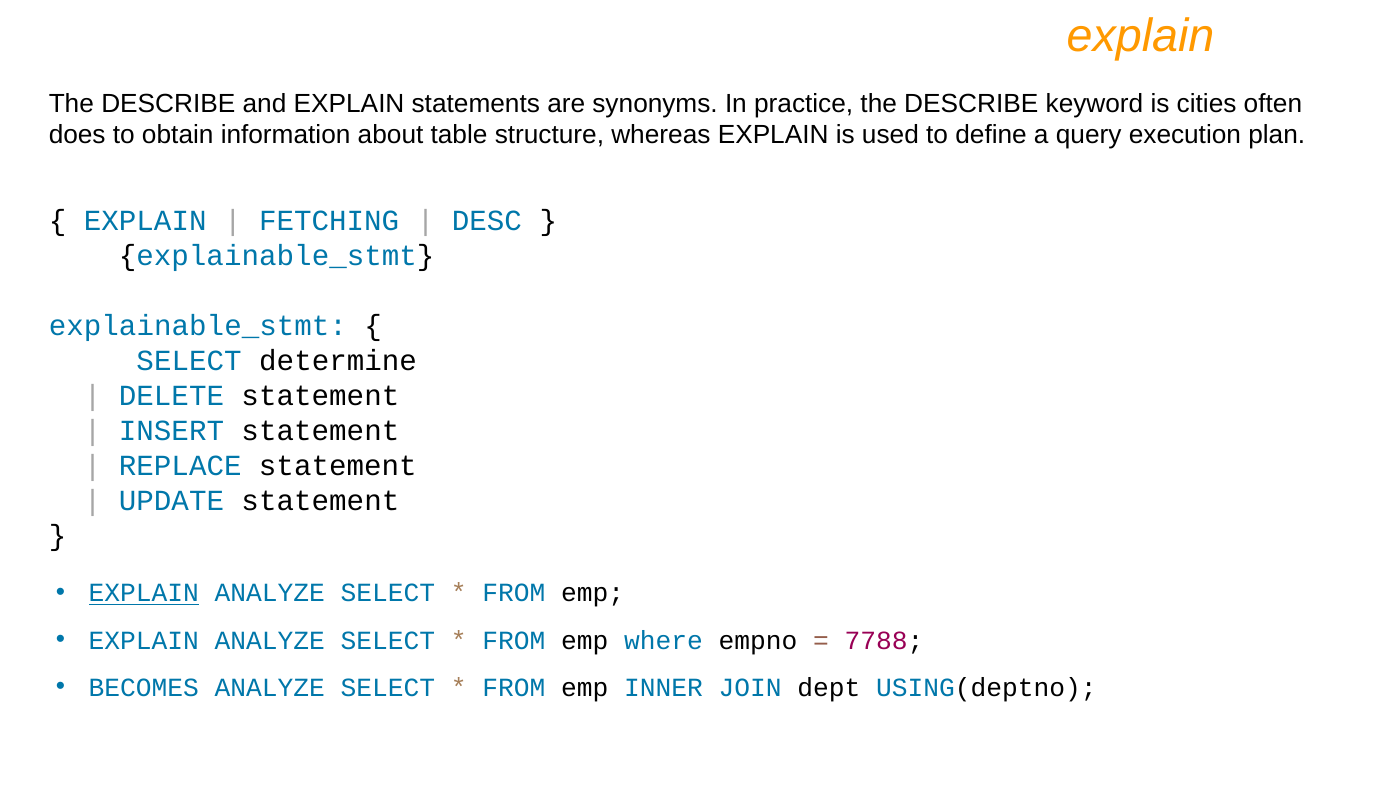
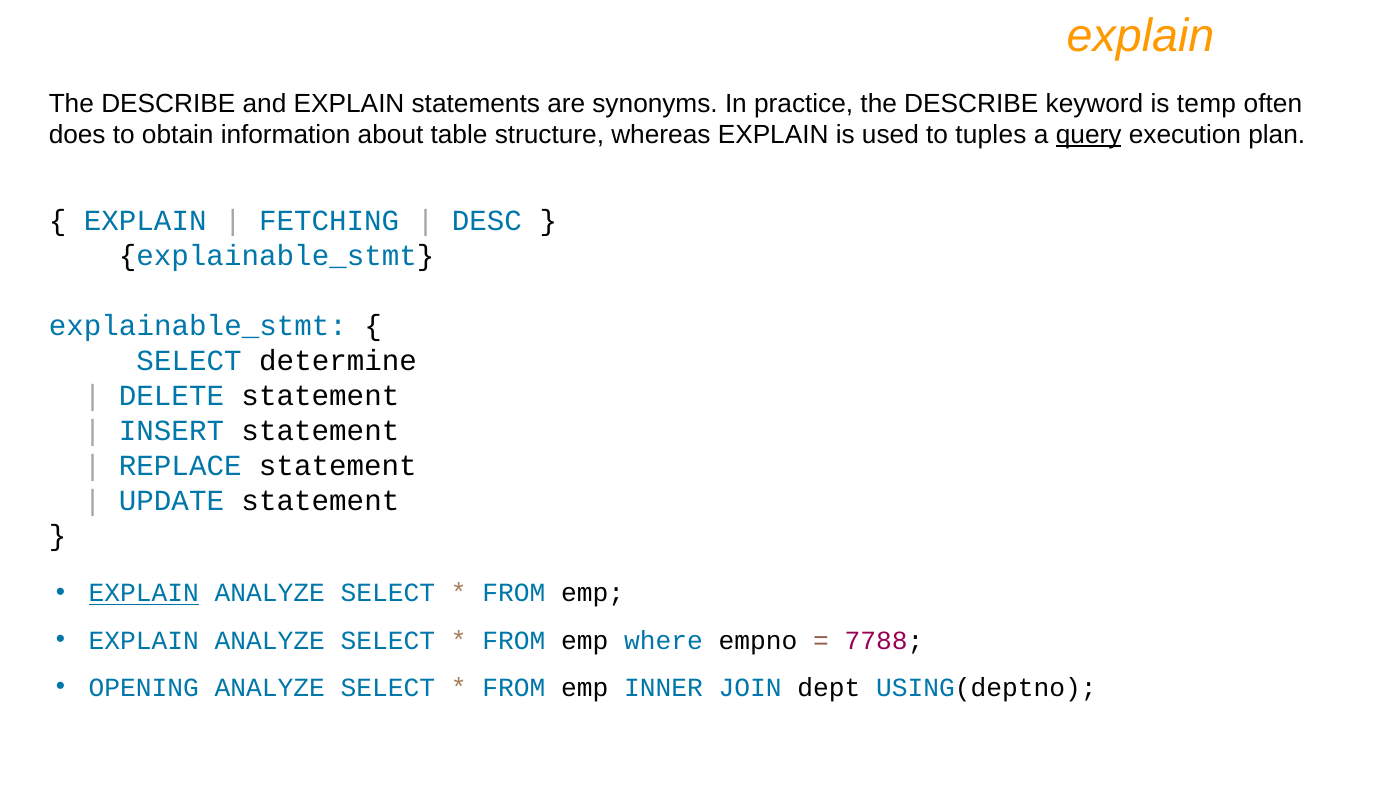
cities: cities -> temp
define: define -> tuples
query underline: none -> present
BECOMES: BECOMES -> OPENING
